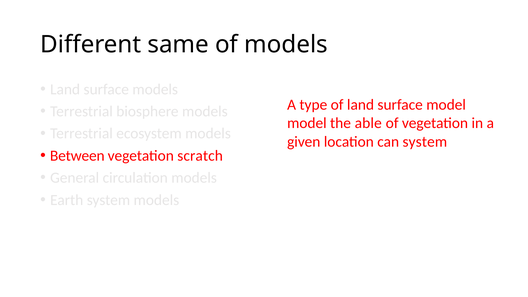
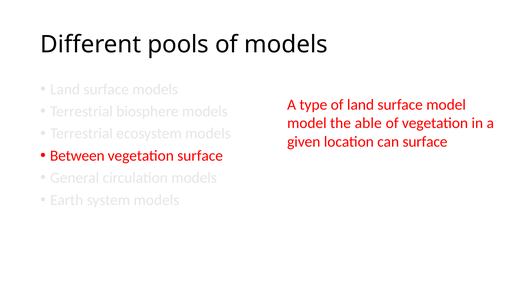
same: same -> pools
can system: system -> surface
vegetation scratch: scratch -> surface
